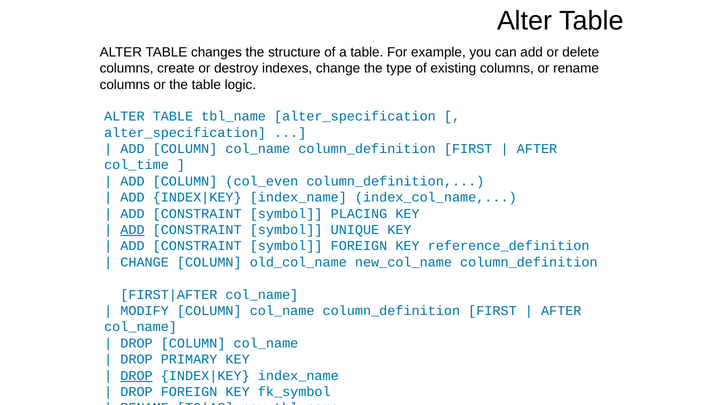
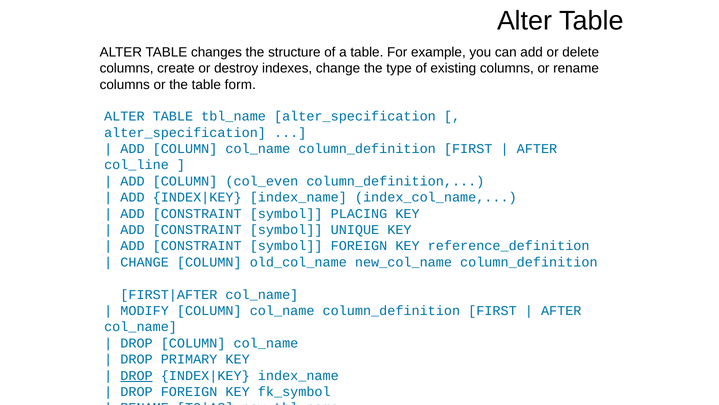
logic: logic -> form
col_time: col_time -> col_line
ADD at (132, 229) underline: present -> none
